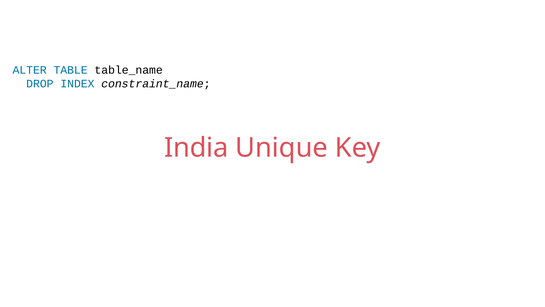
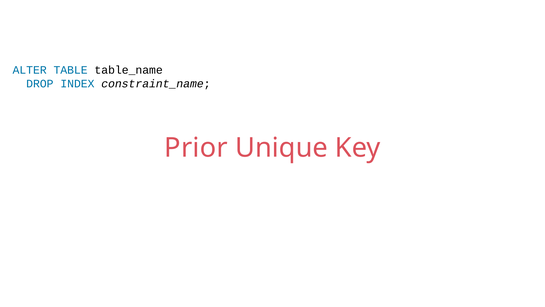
India: India -> Prior
